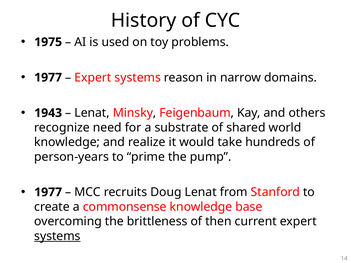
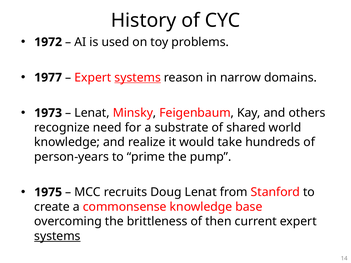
1975: 1975 -> 1972
systems at (138, 78) underline: none -> present
1943: 1943 -> 1973
1977 at (48, 192): 1977 -> 1975
